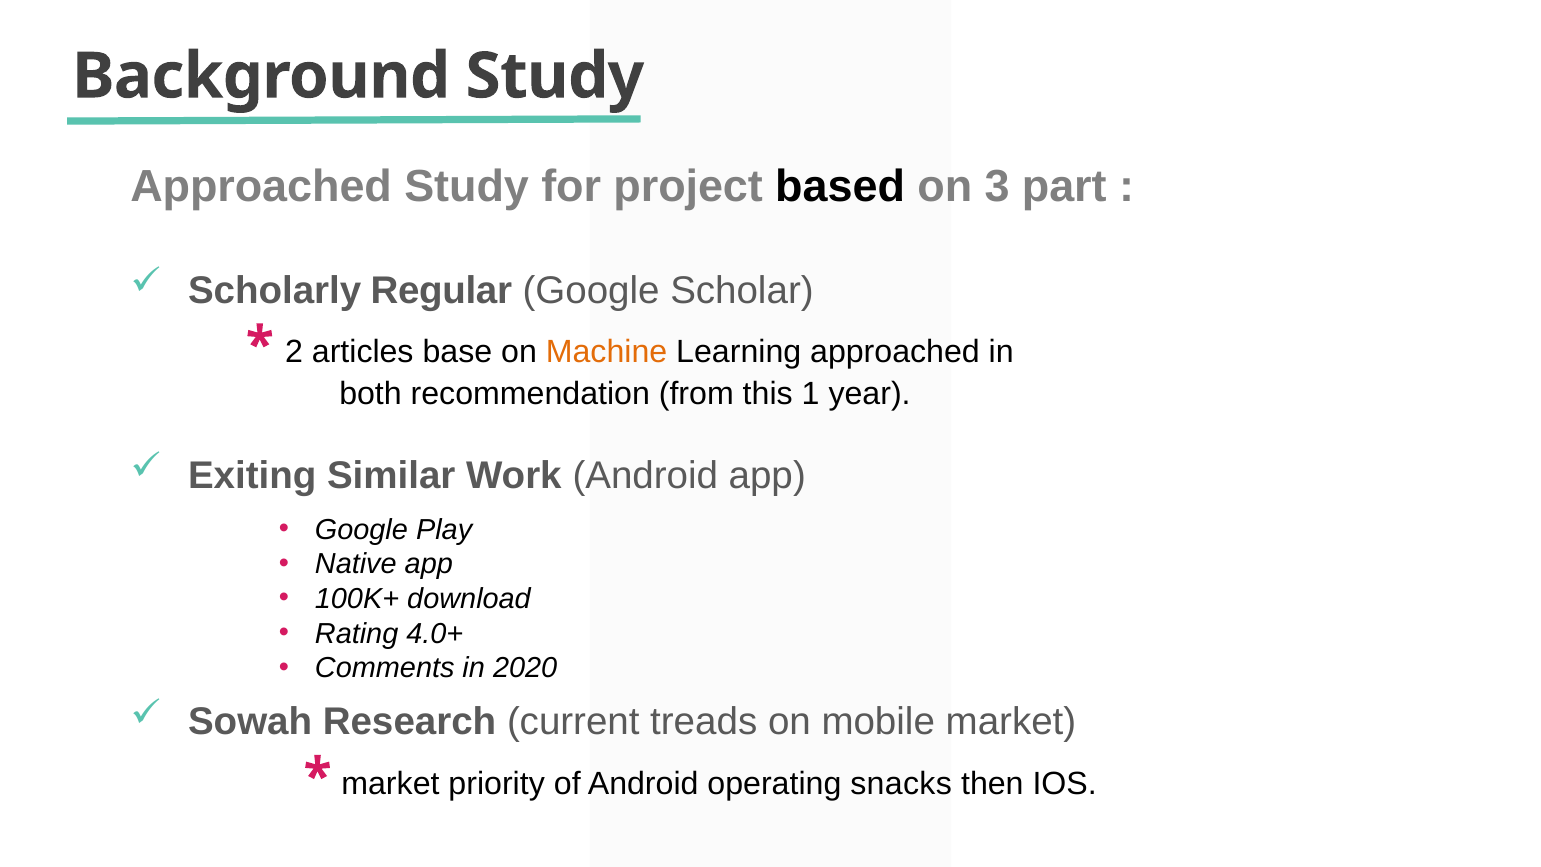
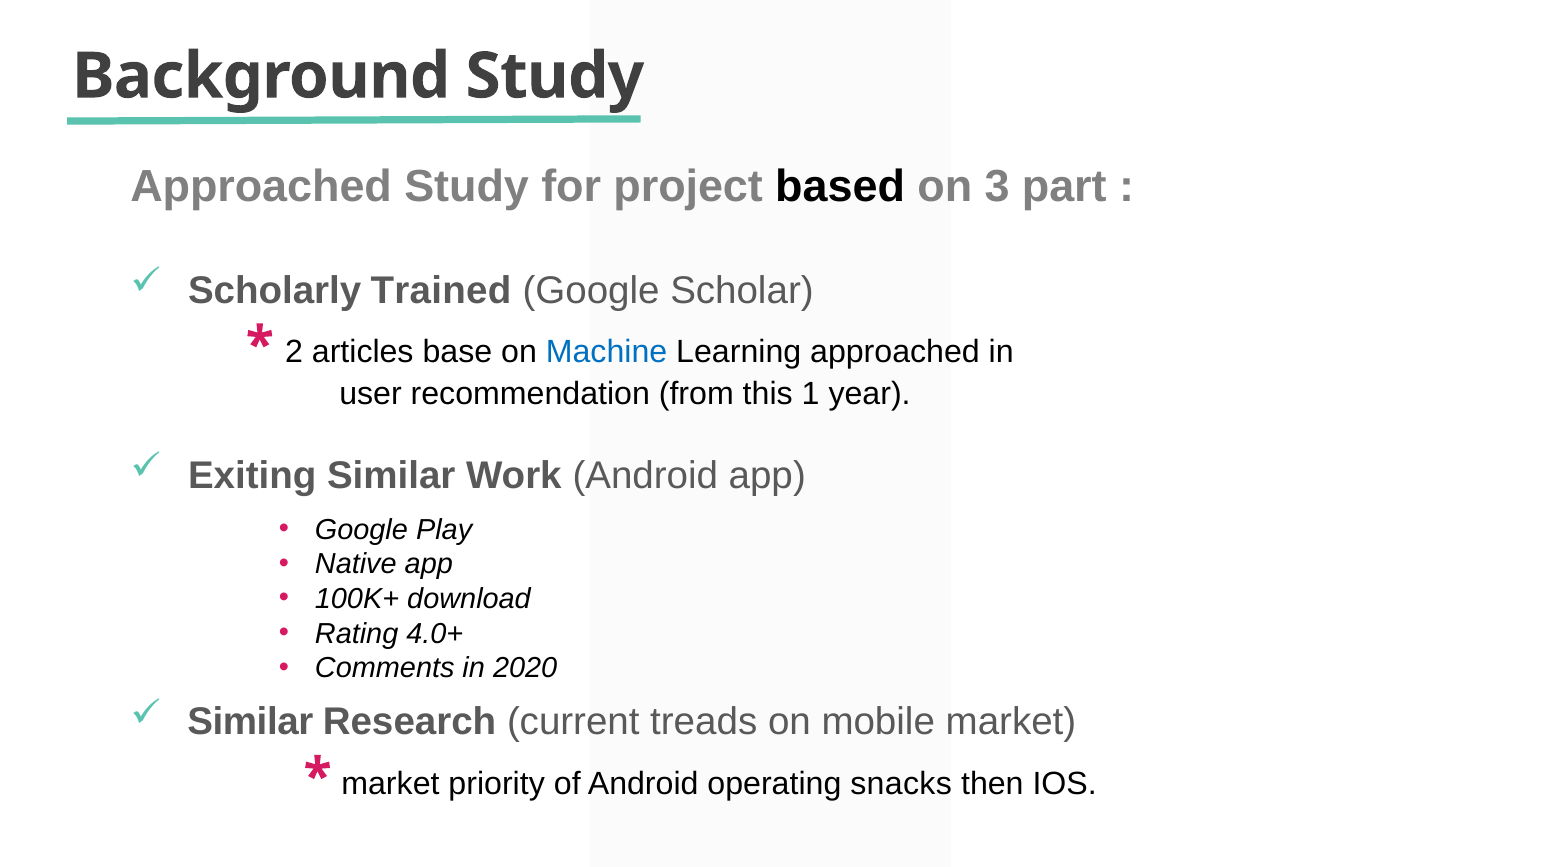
Regular: Regular -> Trained
Machine colour: orange -> blue
both: both -> user
Sowah at (250, 722): Sowah -> Similar
